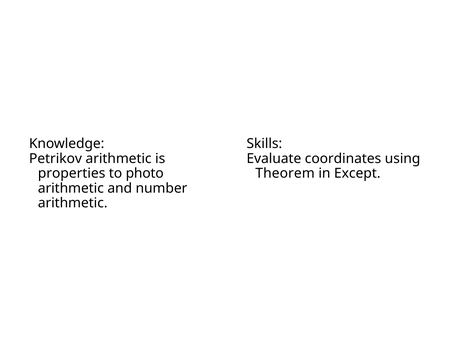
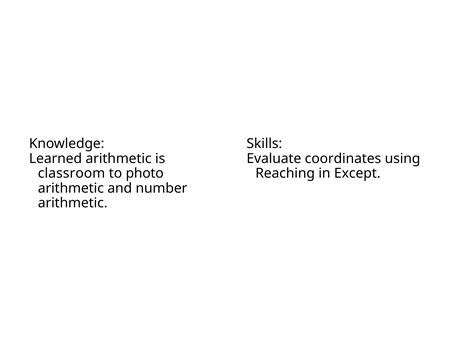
Petrikov: Petrikov -> Learned
properties: properties -> classroom
Theorem: Theorem -> Reaching
